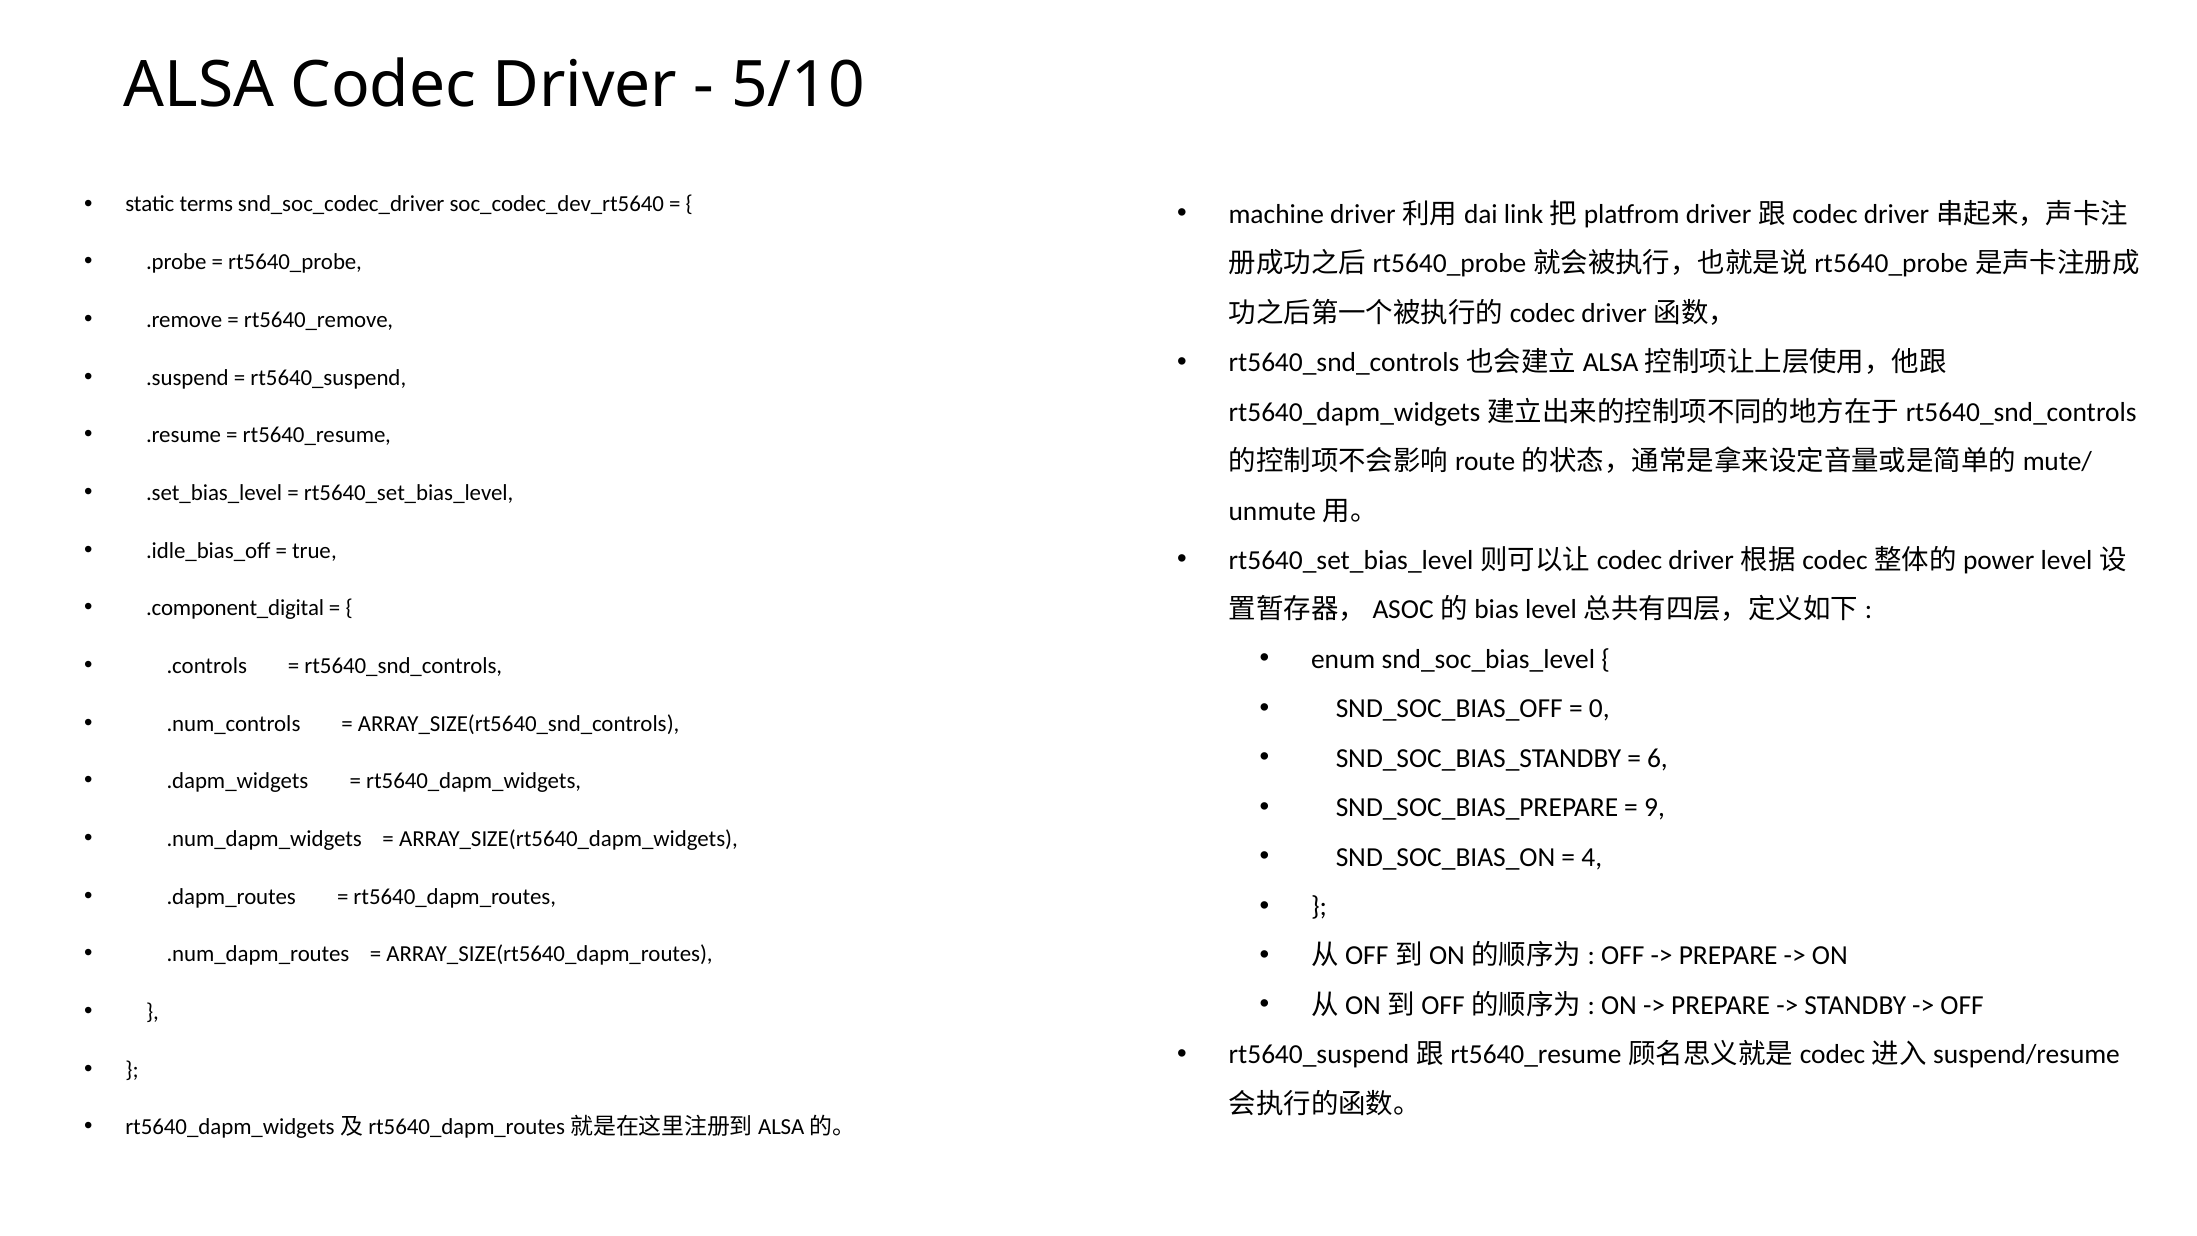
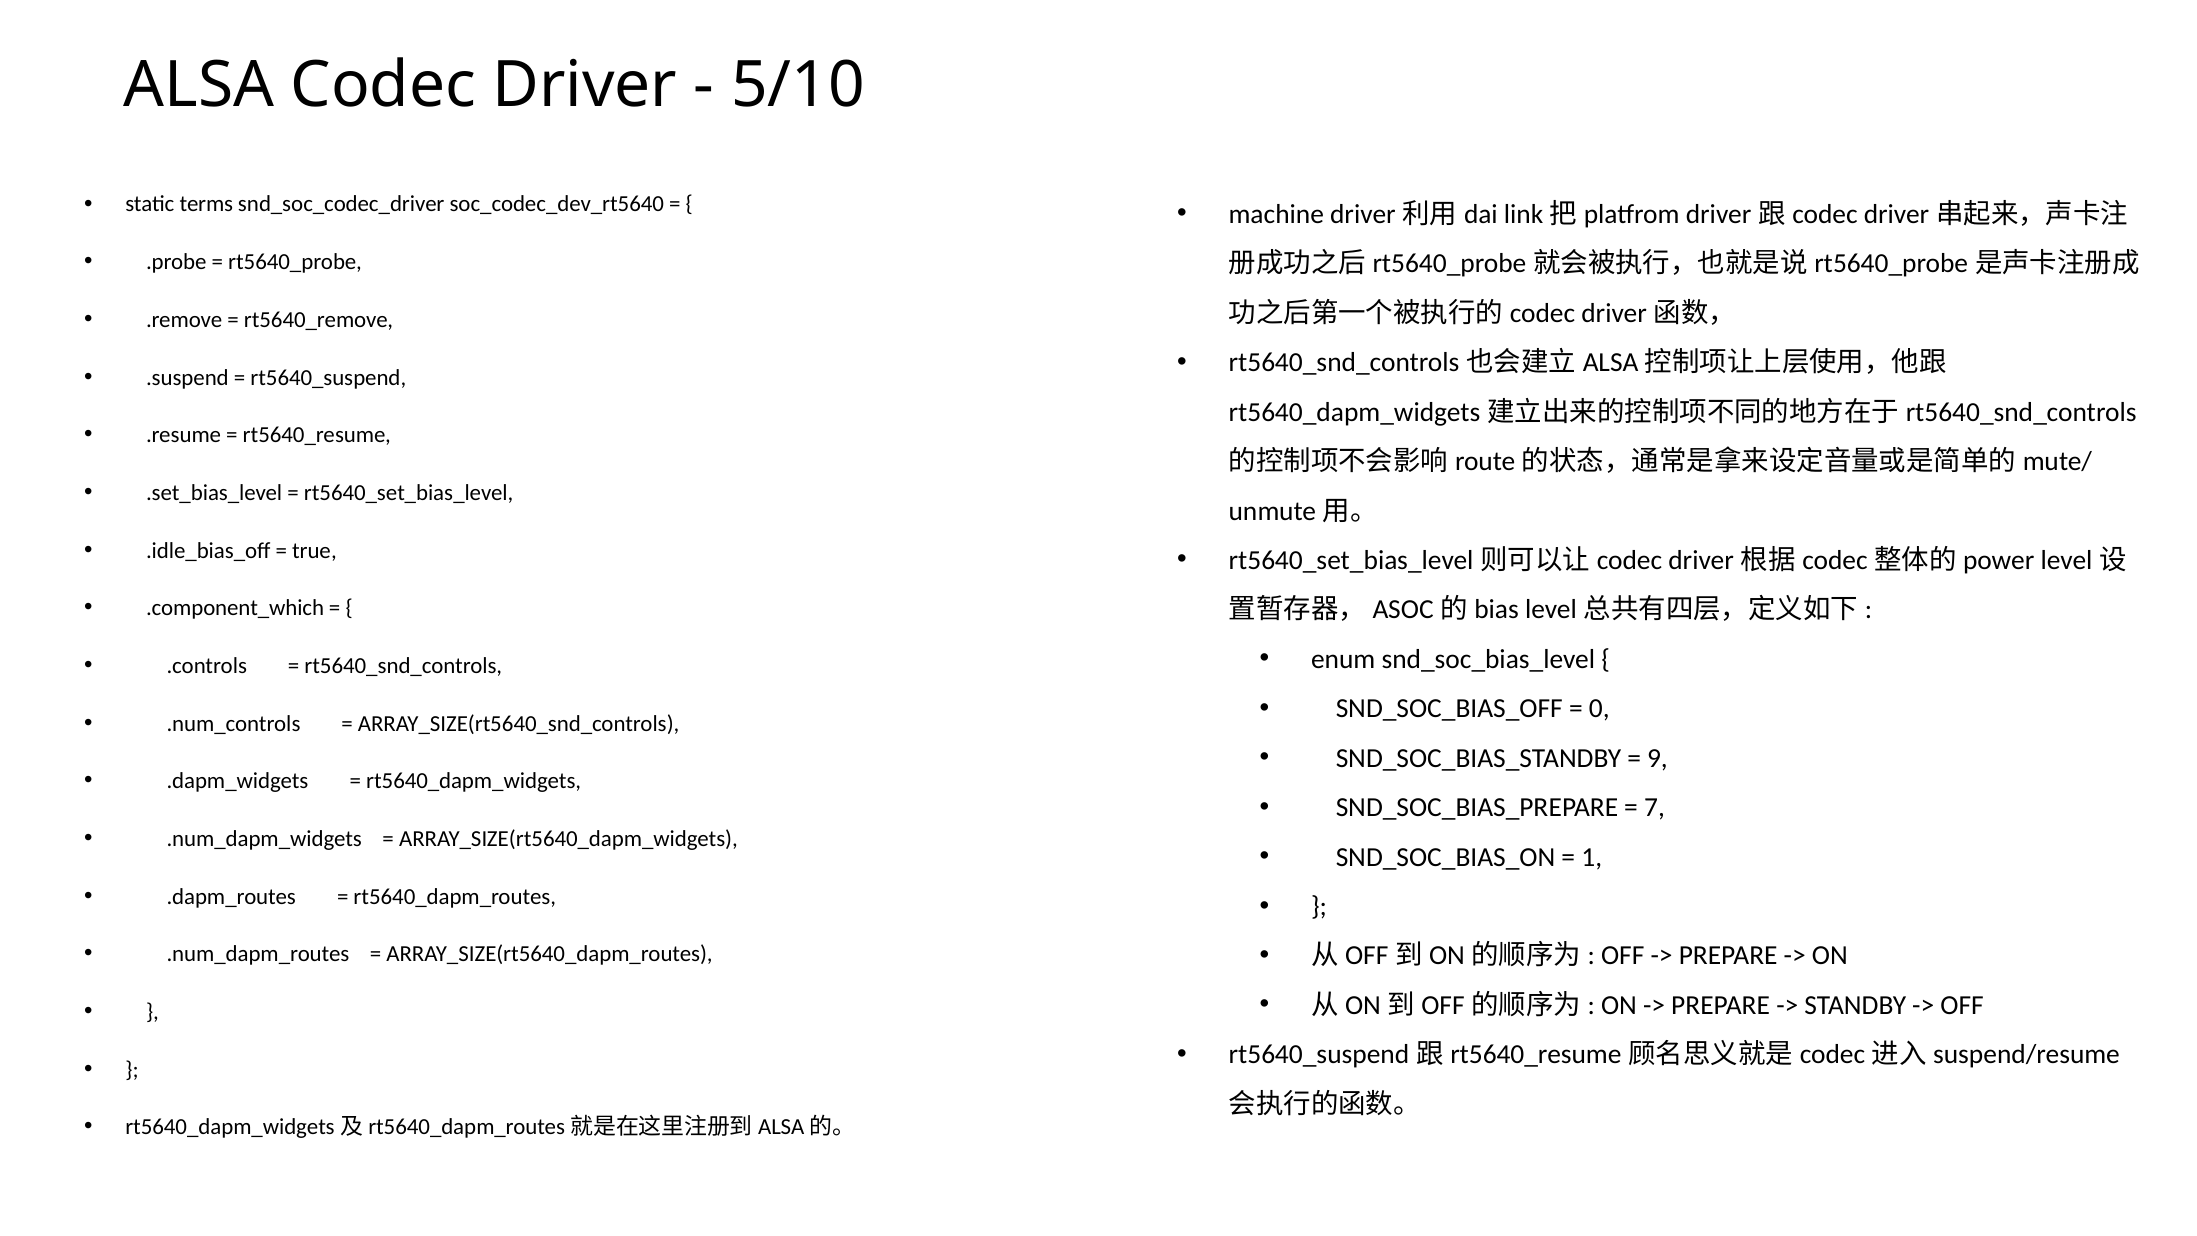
.component_digital: .component_digital -> .component_which
6: 6 -> 9
9: 9 -> 7
4: 4 -> 1
